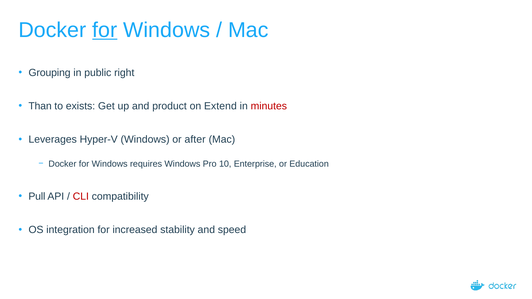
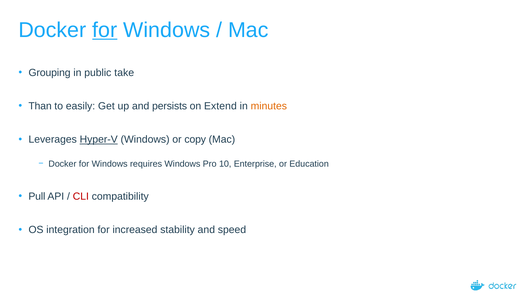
right: right -> take
exists: exists -> easily
product: product -> persists
minutes colour: red -> orange
Hyper-V underline: none -> present
after: after -> copy
